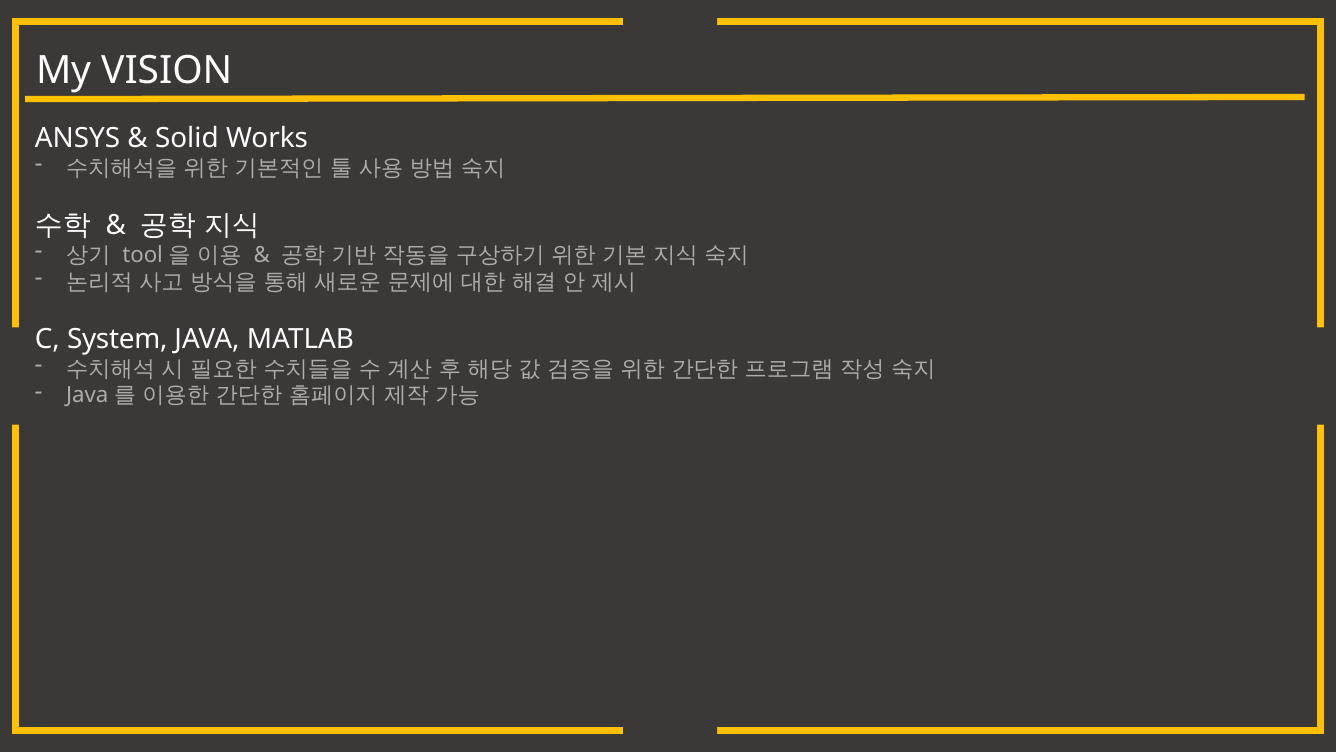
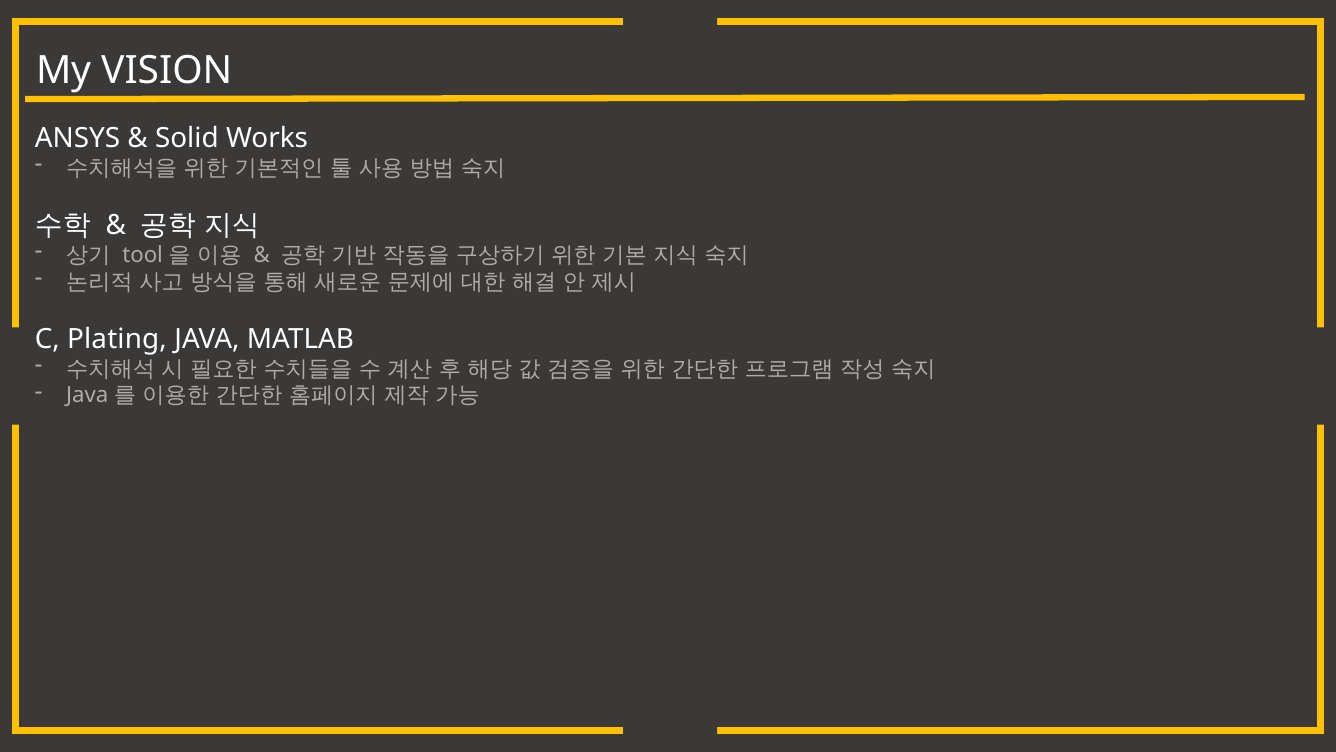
System: System -> Plating
